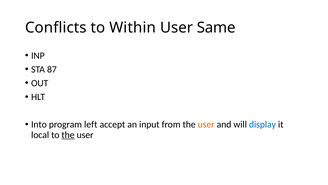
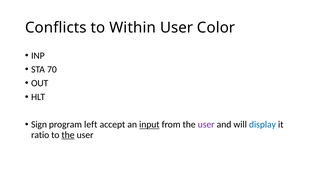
Same: Same -> Color
87: 87 -> 70
Into: Into -> Sign
input underline: none -> present
user at (206, 124) colour: orange -> purple
local: local -> ratio
